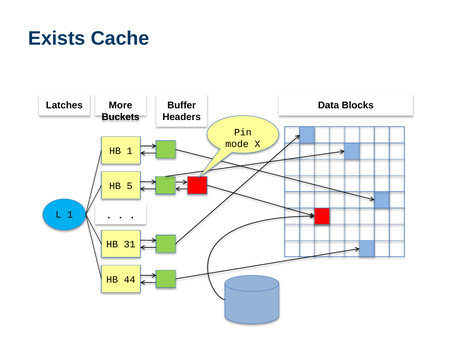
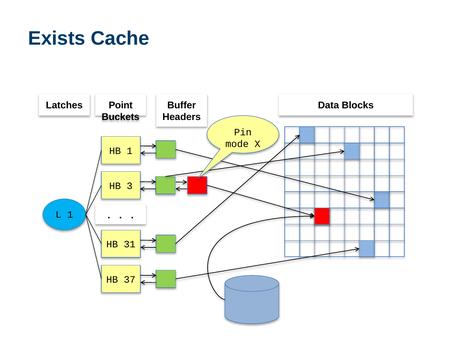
More: More -> Point
5: 5 -> 3
44: 44 -> 37
